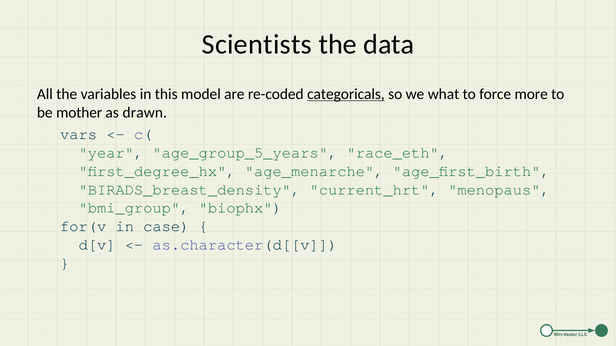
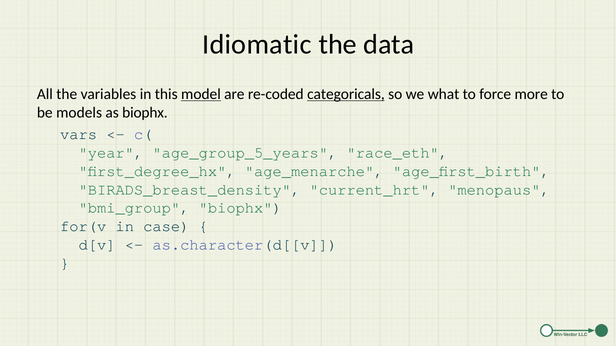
Scientists: Scientists -> Idiomatic
model underline: none -> present
mother: mother -> models
as drawn: drawn -> biophx
